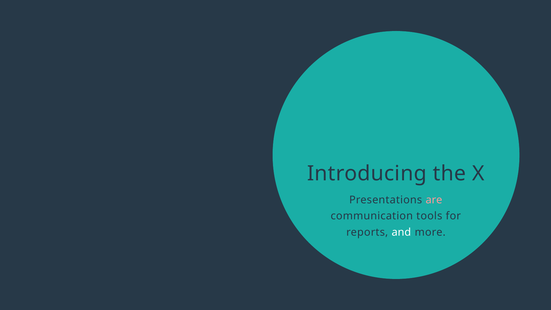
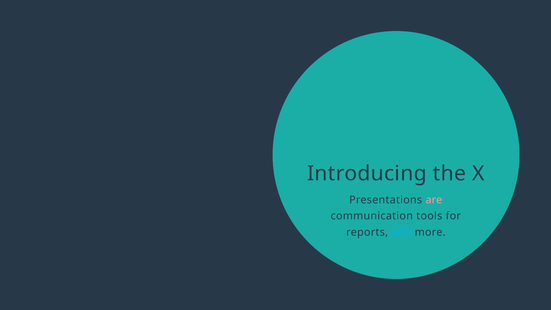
and colour: white -> light blue
